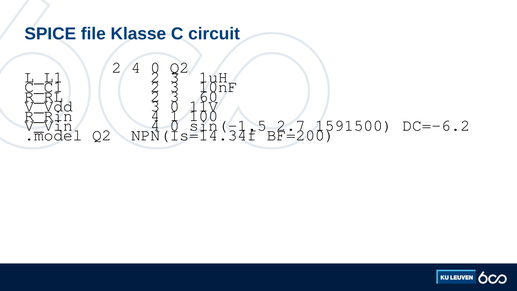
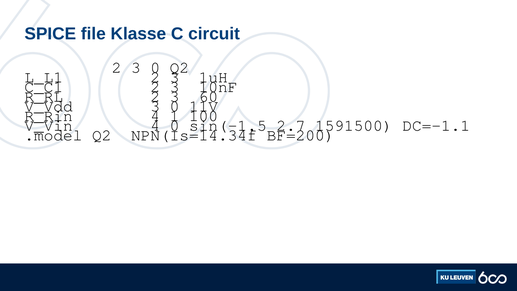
4 at (136, 67): 4 -> 3
DC=-6.2: DC=-6.2 -> DC=-1.1
